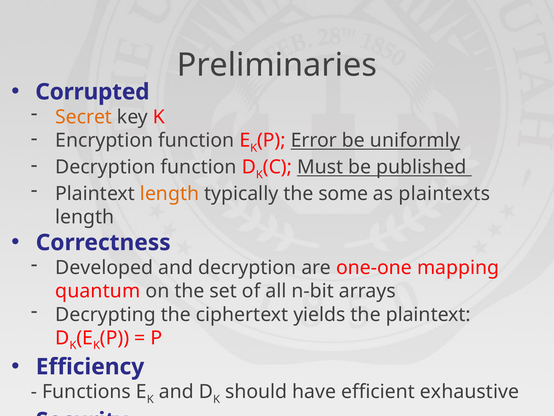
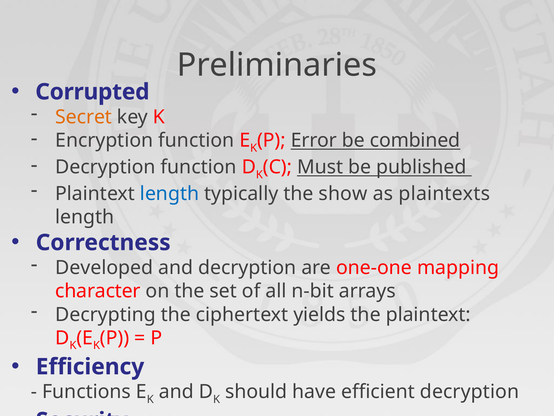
uniformly: uniformly -> combined
length at (170, 193) colour: orange -> blue
some: some -> show
quantum: quantum -> character
efficient exhaustive: exhaustive -> decryption
